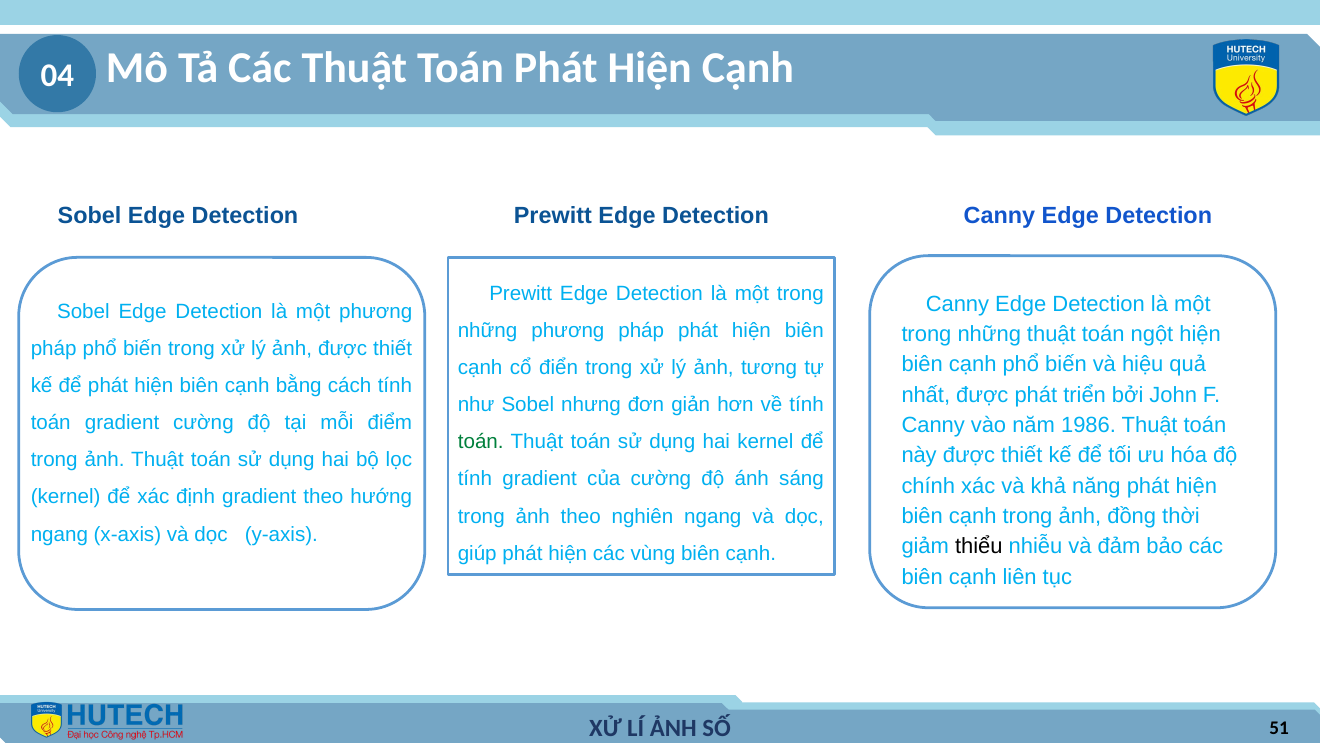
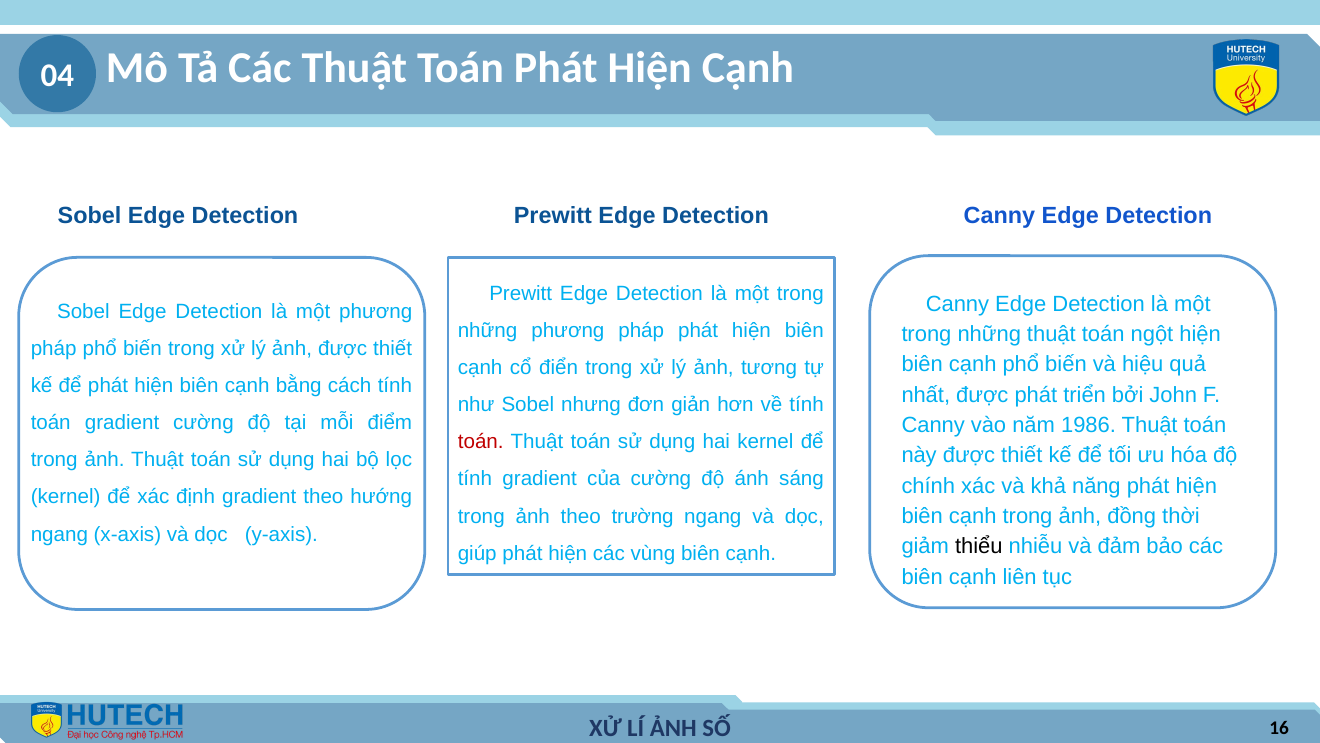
toán at (481, 442) colour: green -> red
nghiên: nghiên -> trường
51: 51 -> 16
